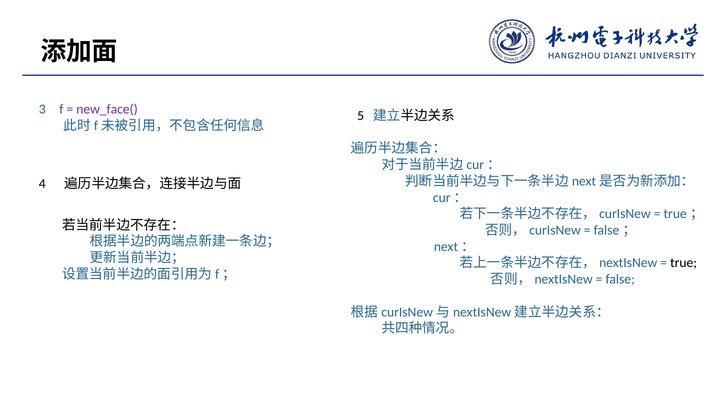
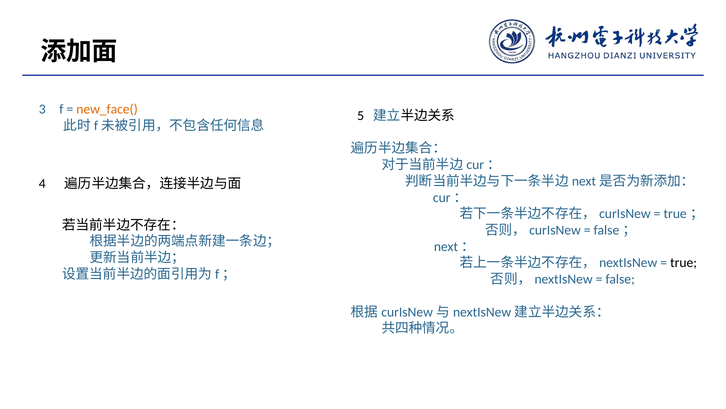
new_face( colour: purple -> orange
